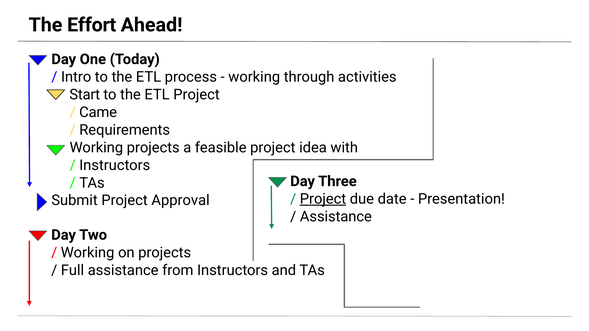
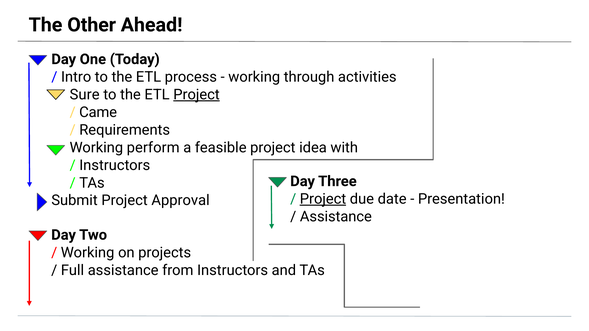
Effort: Effort -> Other
Start: Start -> Sure
Project at (196, 95) underline: none -> present
Working projects: projects -> perform
